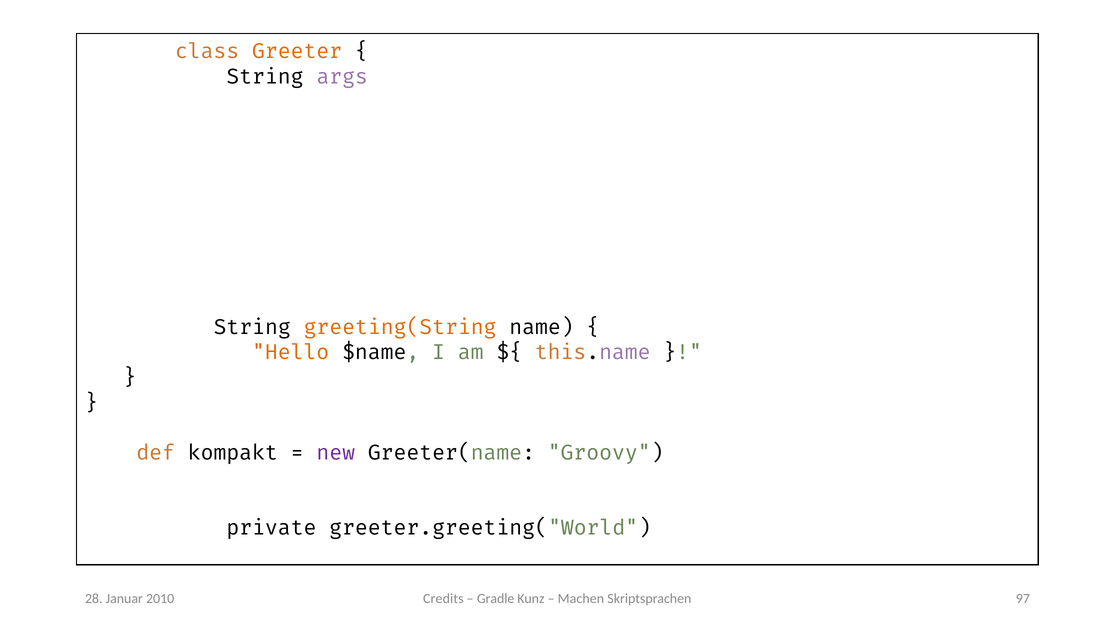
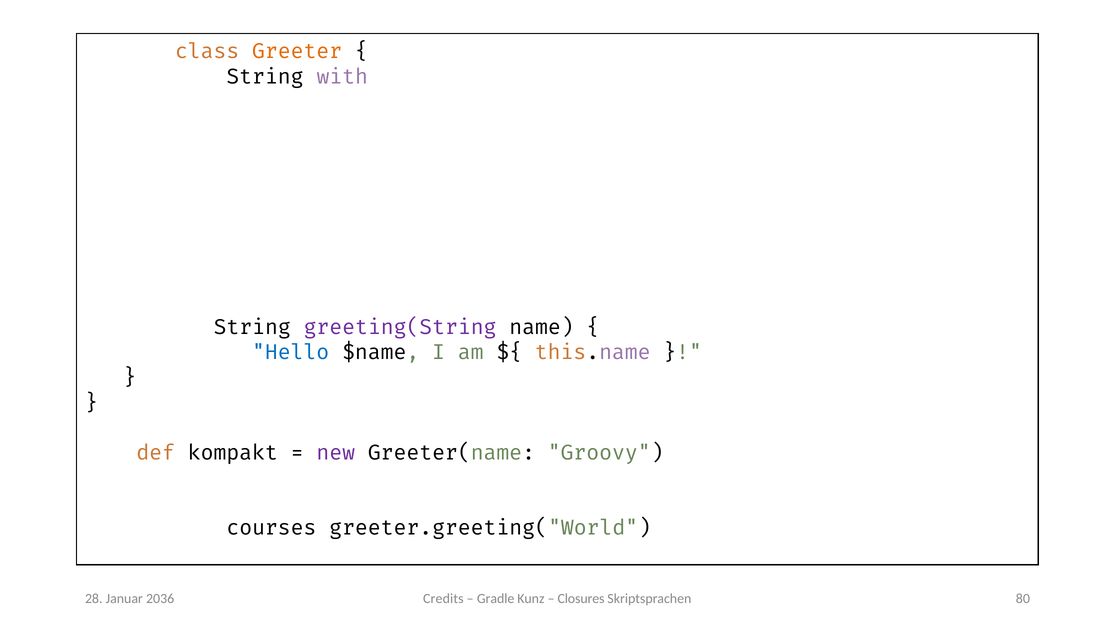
args: args -> with
greeting(String colour: orange -> purple
Hello colour: orange -> blue
private: private -> courses
Machen: Machen -> Closures
97: 97 -> 80
2010: 2010 -> 2036
